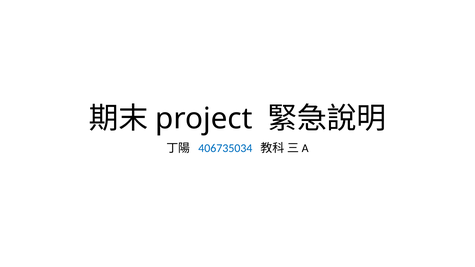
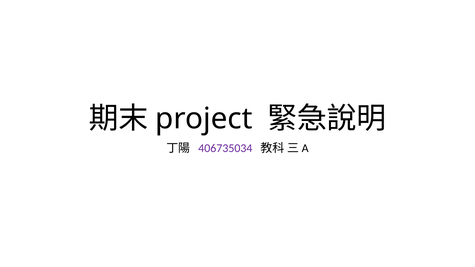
406735034 colour: blue -> purple
